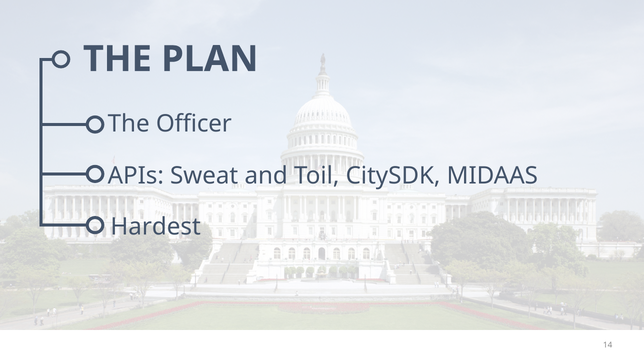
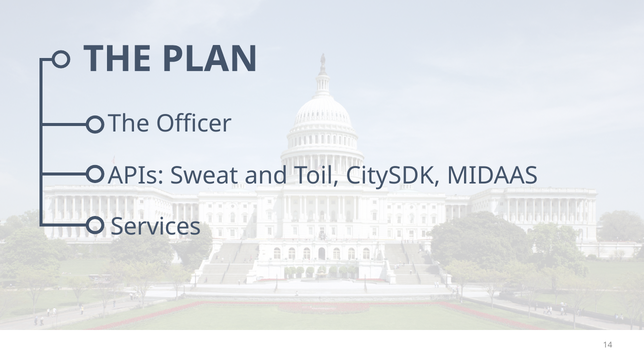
Hardest: Hardest -> Services
